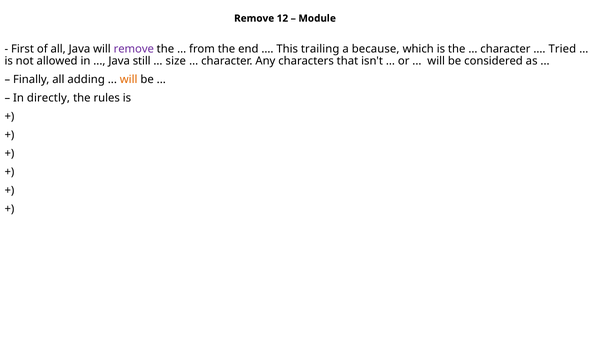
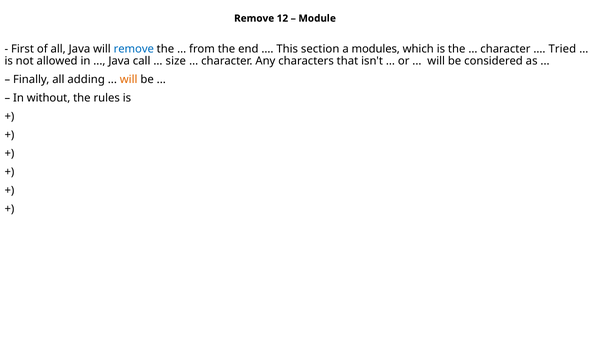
remove at (134, 49) colour: purple -> blue
trailing: trailing -> section
because: because -> modules
still: still -> call
directly: directly -> without
